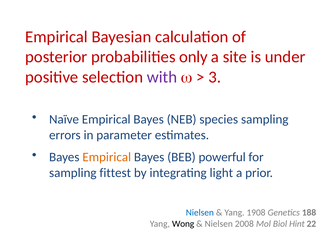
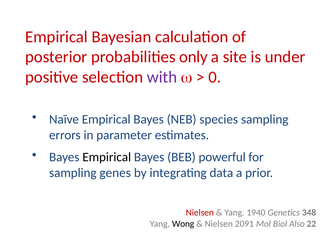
3: 3 -> 0
Empirical at (107, 157) colour: orange -> black
fittest: fittest -> genes
light: light -> data
Nielsen at (200, 213) colour: blue -> red
1908: 1908 -> 1940
188: 188 -> 348
2008: 2008 -> 2091
Hint: Hint -> Also
